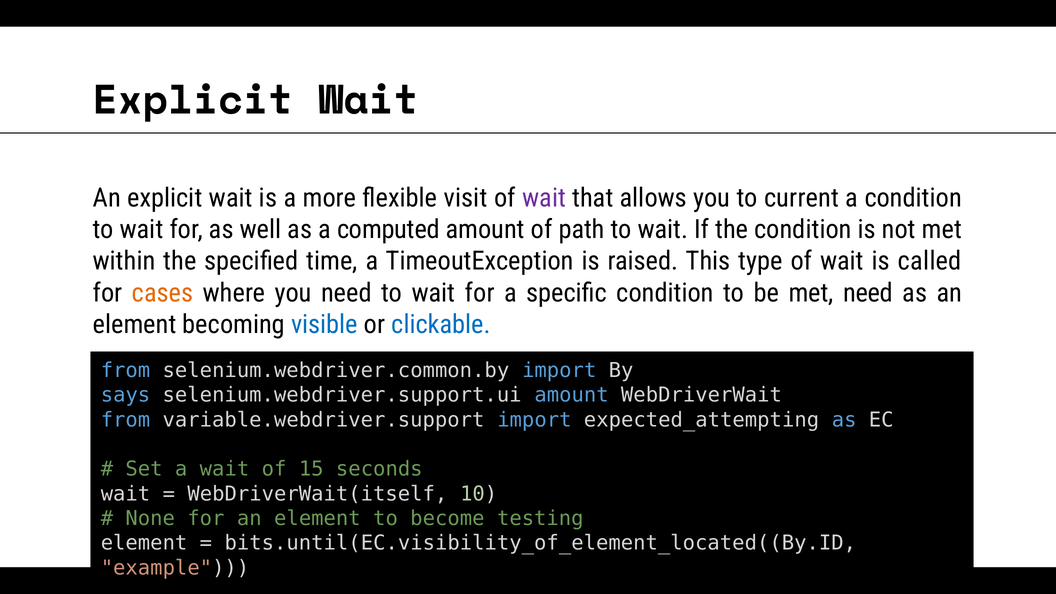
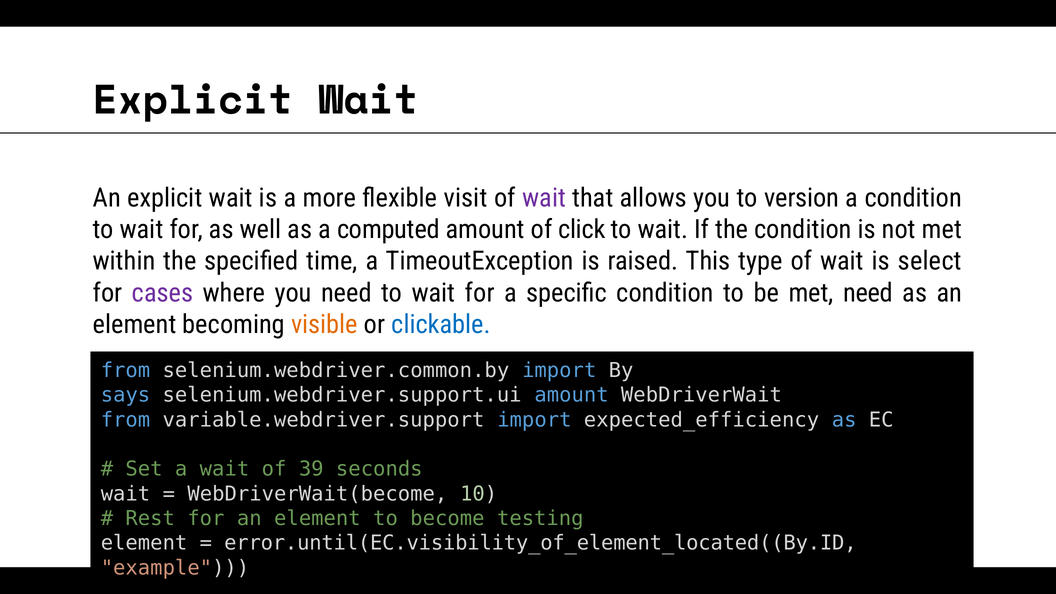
current: current -> version
path: path -> click
called: called -> select
cases colour: orange -> purple
visible colour: blue -> orange
expected_attempting: expected_attempting -> expected_efficiency
15: 15 -> 39
WebDriverWait(itself: WebDriverWait(itself -> WebDriverWait(become
None: None -> Rest
bits.until(EC.visibility_of_element_located((By.ID: bits.until(EC.visibility_of_element_located((By.ID -> error.until(EC.visibility_of_element_located((By.ID
